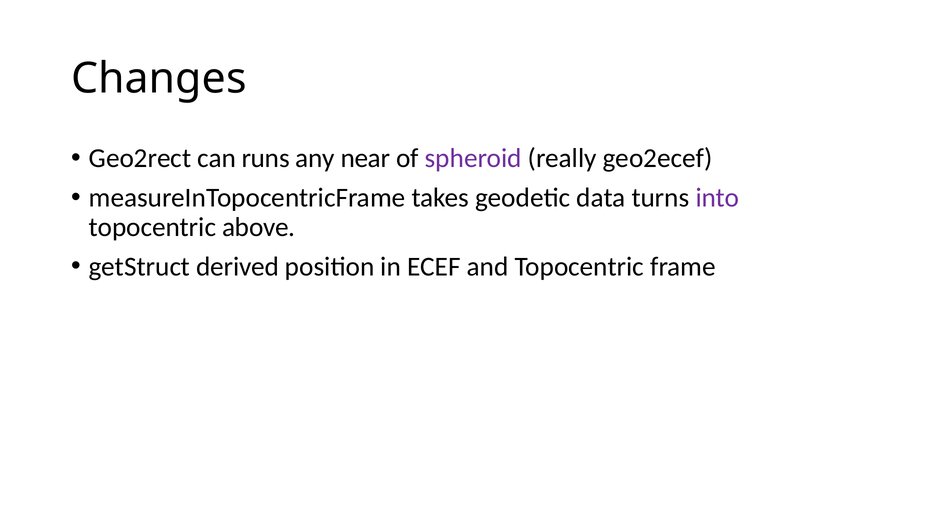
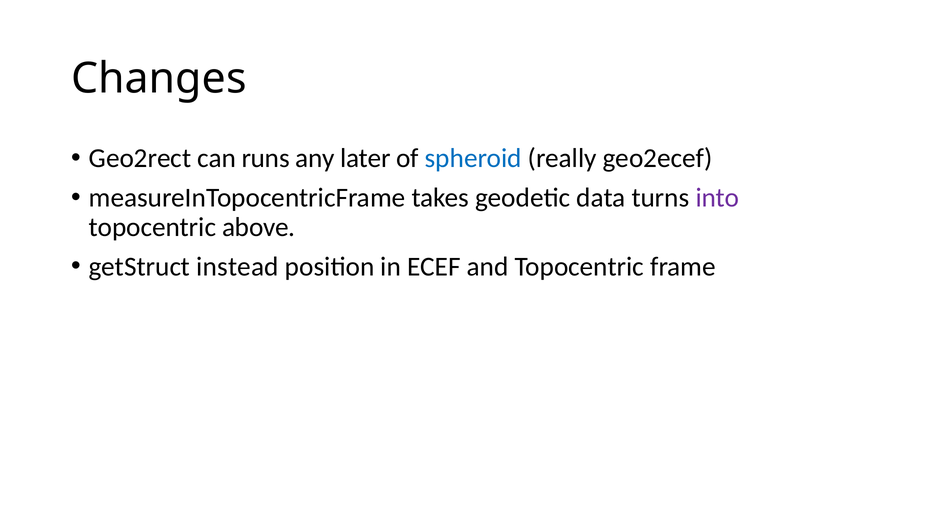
near: near -> later
spheroid colour: purple -> blue
derived: derived -> instead
